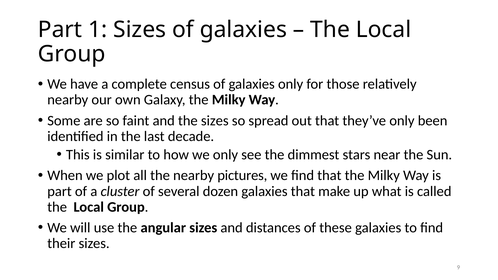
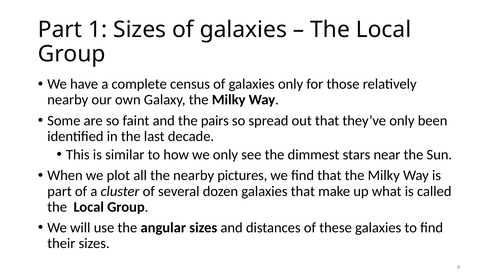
the sizes: sizes -> pairs
